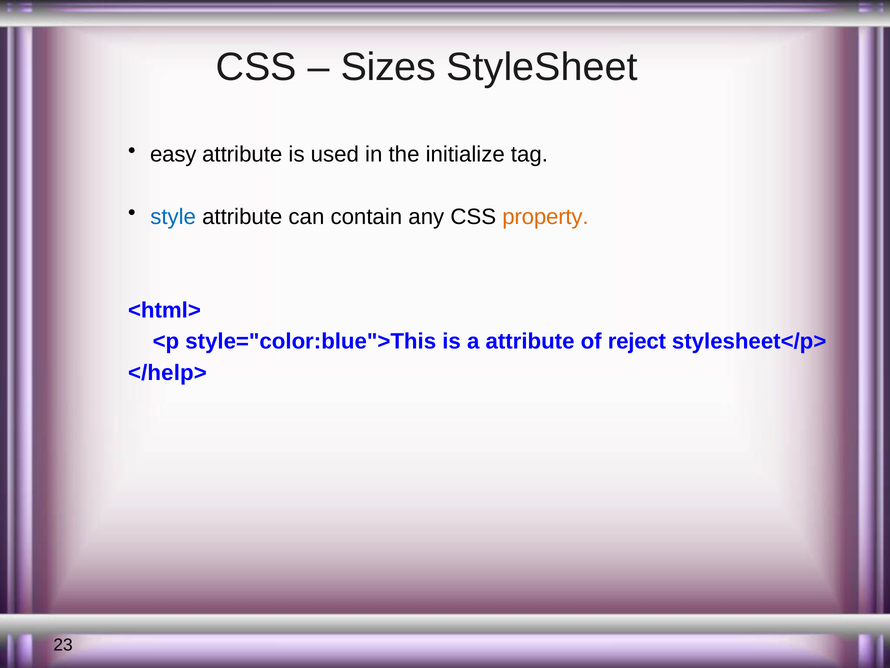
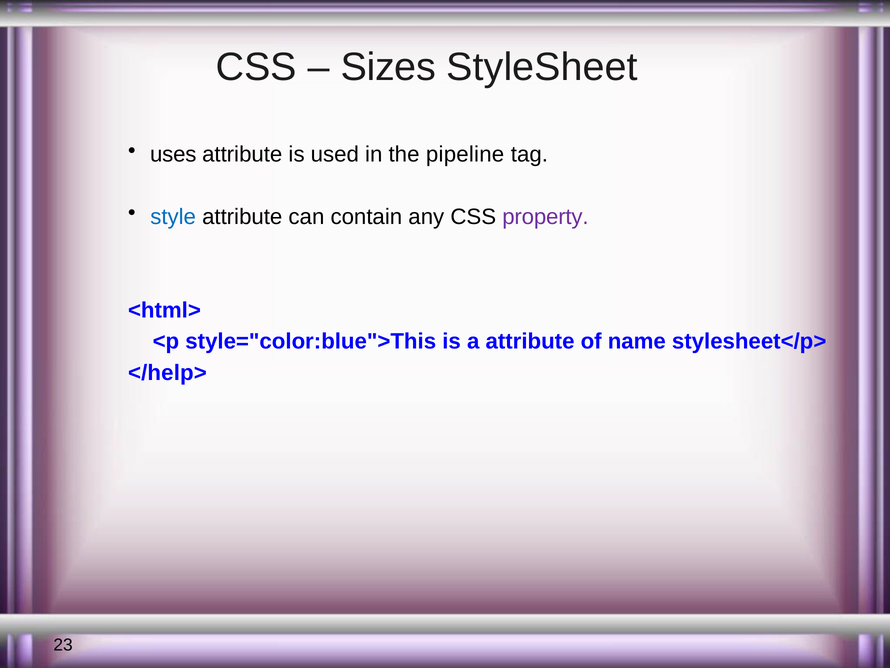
easy: easy -> uses
initialize: initialize -> pipeline
property colour: orange -> purple
reject: reject -> name
